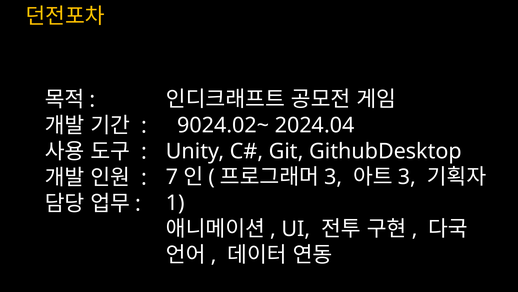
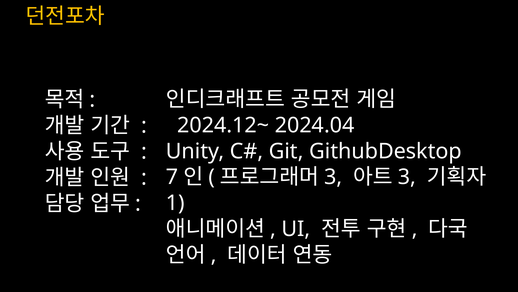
9024.02~: 9024.02~ -> 2024.12~
